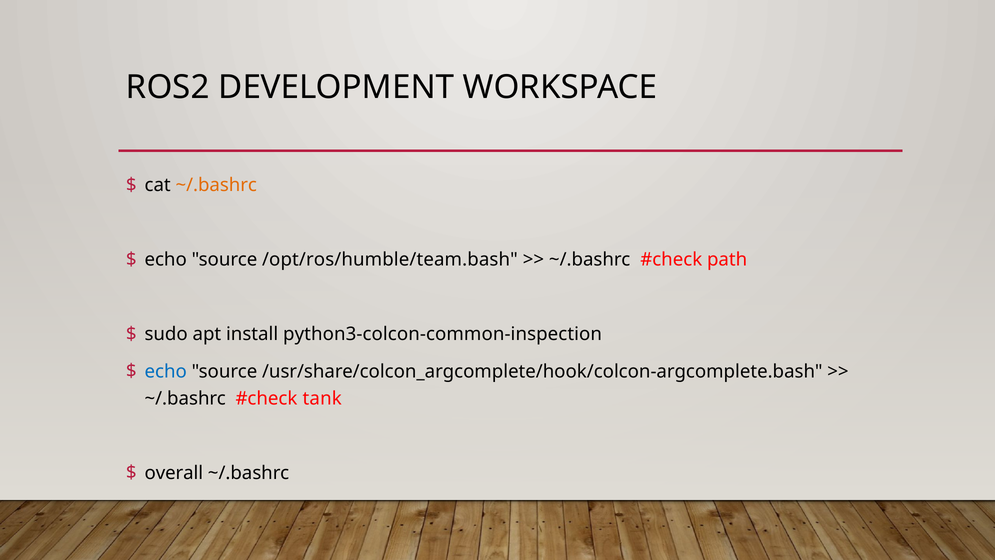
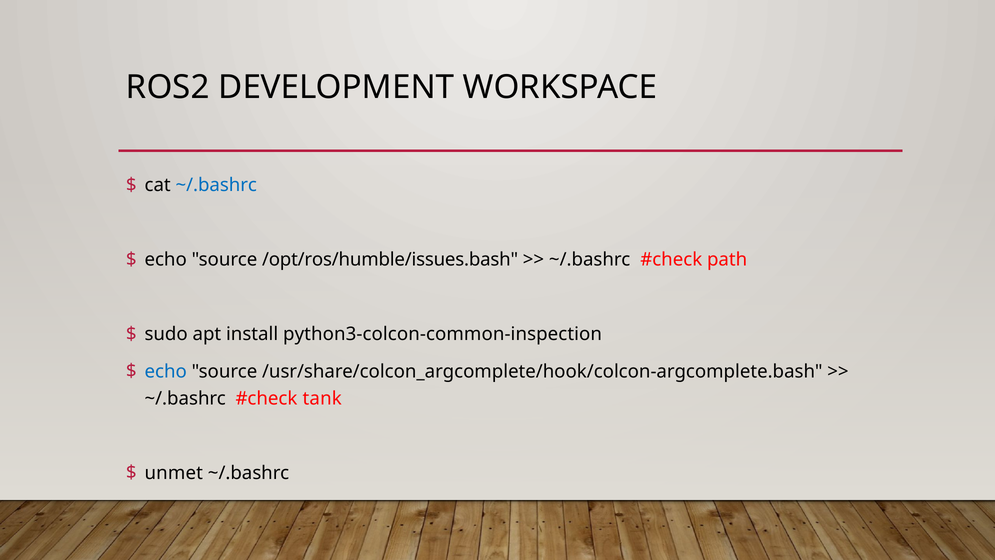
~/.bashrc at (216, 185) colour: orange -> blue
/opt/ros/humble/team.bash: /opt/ros/humble/team.bash -> /opt/ros/humble/issues.bash
overall: overall -> unmet
